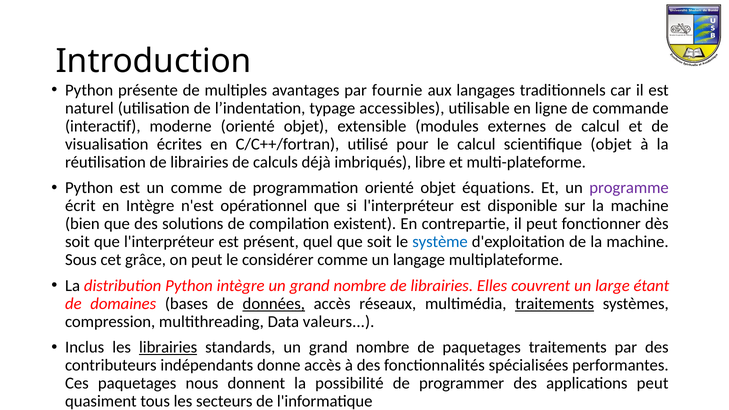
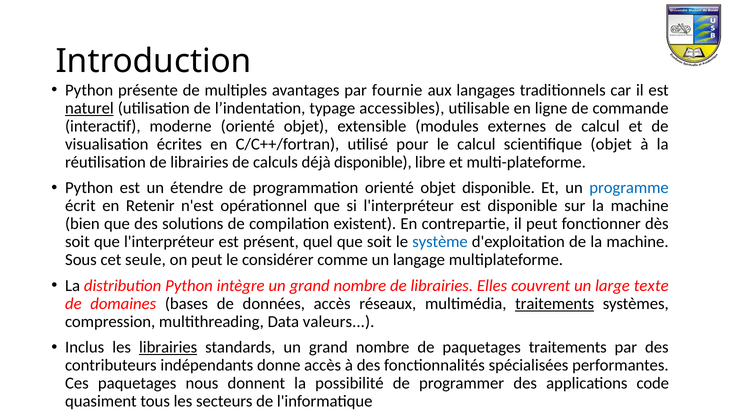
naturel underline: none -> present
déjà imbriqués: imbriqués -> disponible
un comme: comme -> étendre
objet équations: équations -> disponible
programme colour: purple -> blue
en Intègre: Intègre -> Retenir
grâce: grâce -> seule
étant: étant -> texte
données underline: present -> none
applications peut: peut -> code
